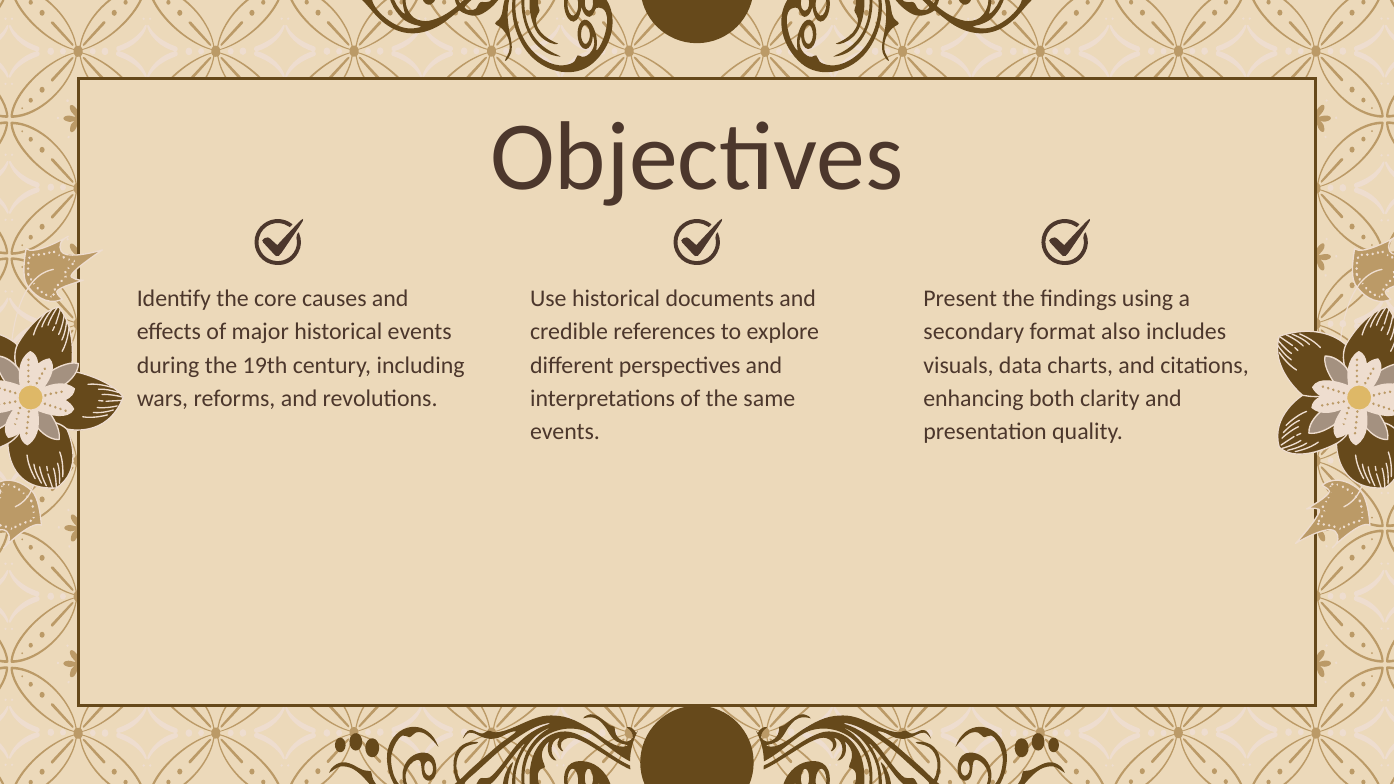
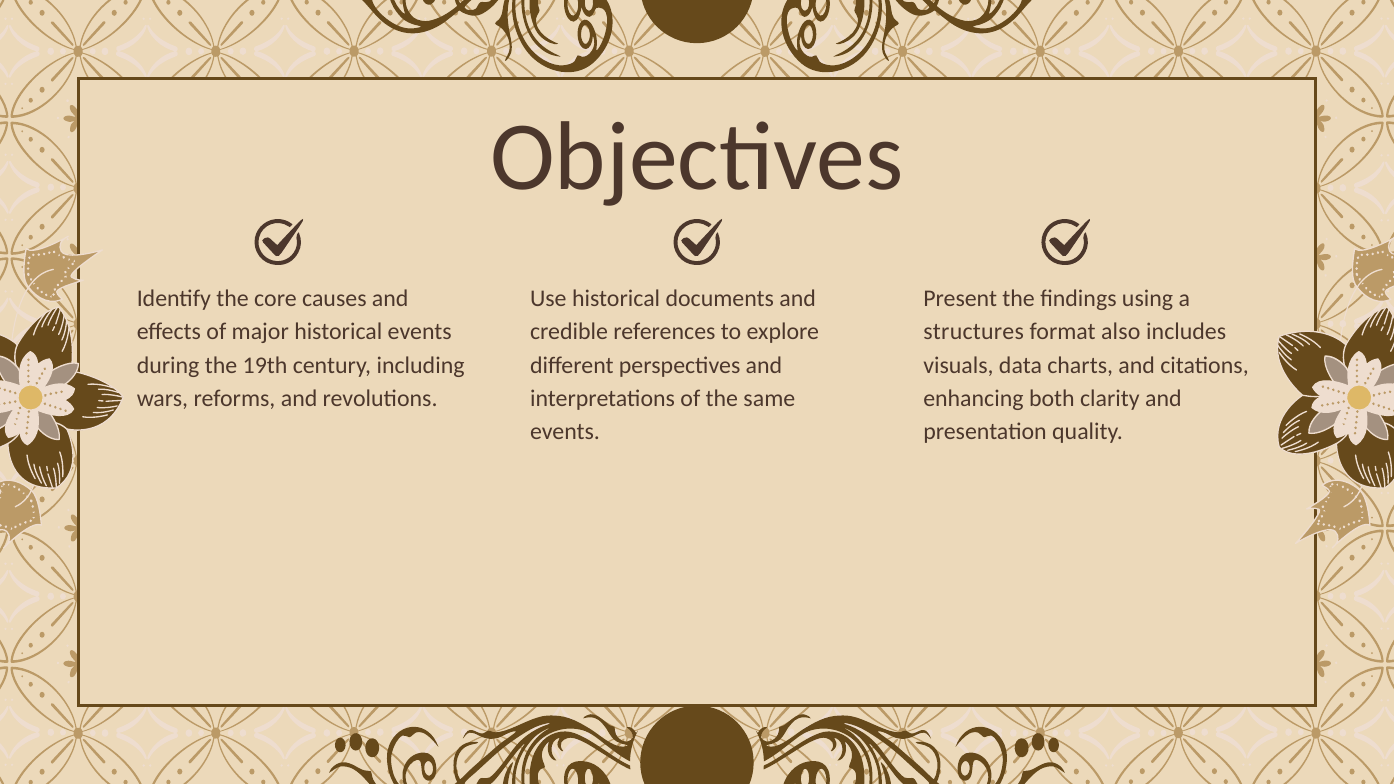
secondary: secondary -> structures
